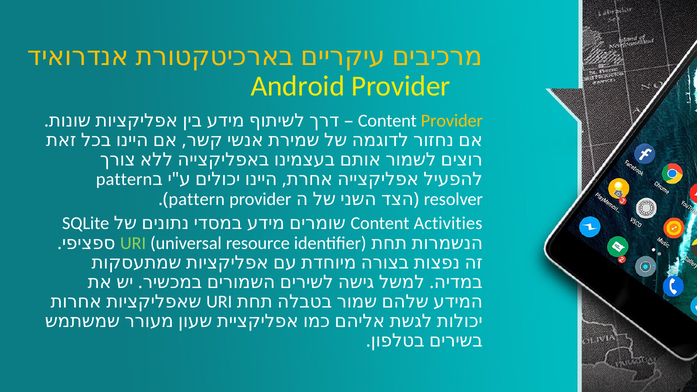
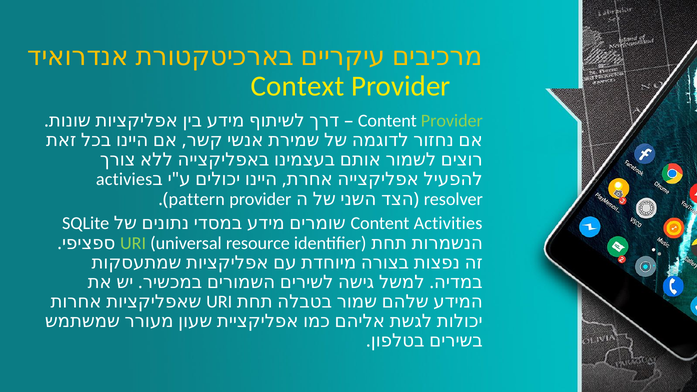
Android: Android -> Context
Provider at (452, 121) colour: yellow -> light green
pattern at (124, 179): pattern -> activies
